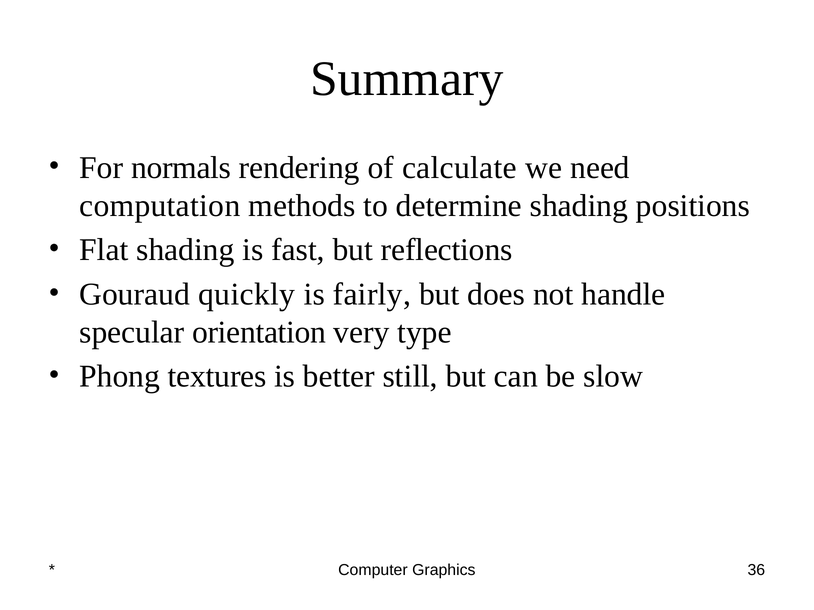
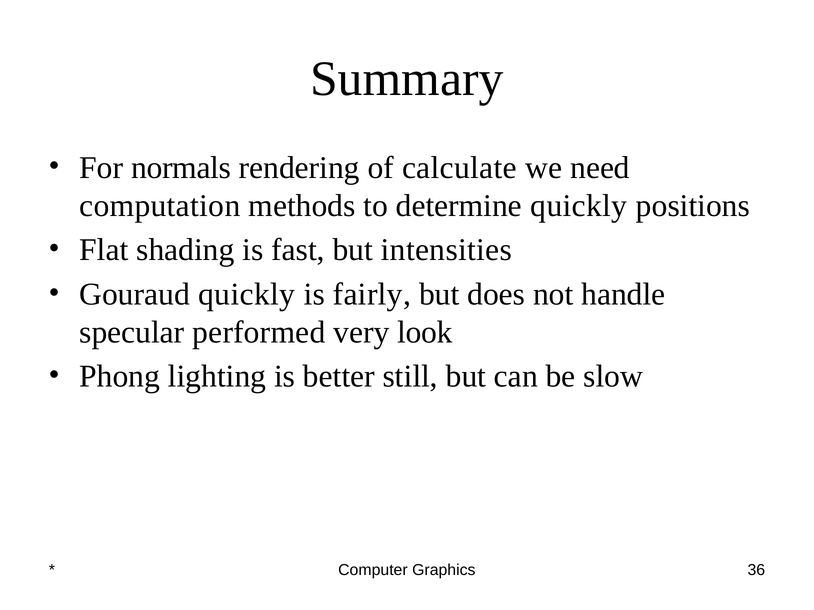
determine shading: shading -> quickly
reflections: reflections -> intensities
orientation: orientation -> performed
type: type -> look
textures: textures -> lighting
